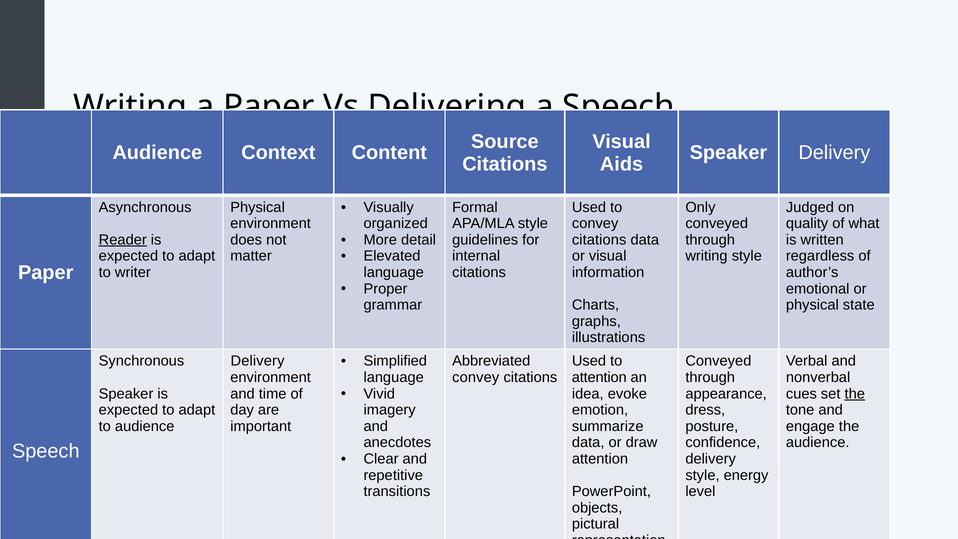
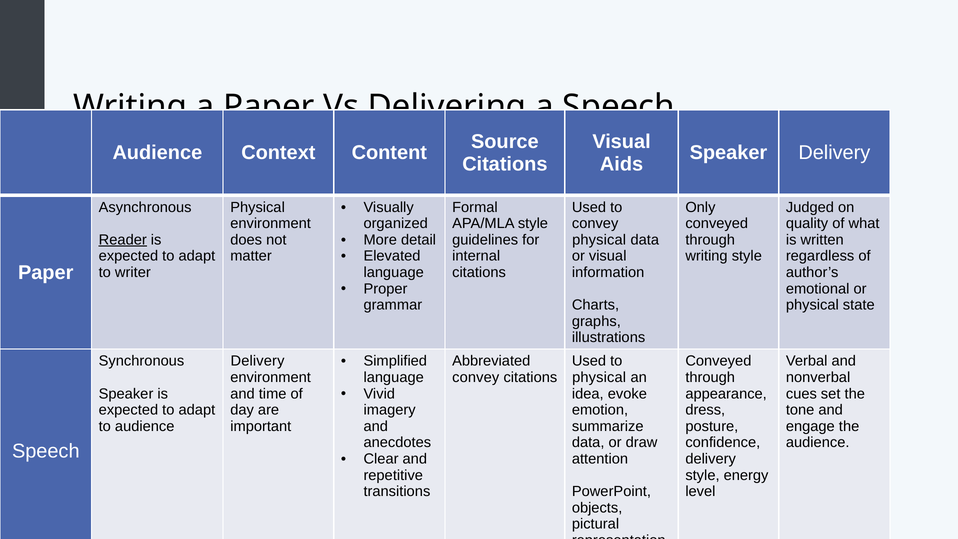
citations at (599, 240): citations -> physical
attention at (599, 377): attention -> physical
the at (855, 394) underline: present -> none
